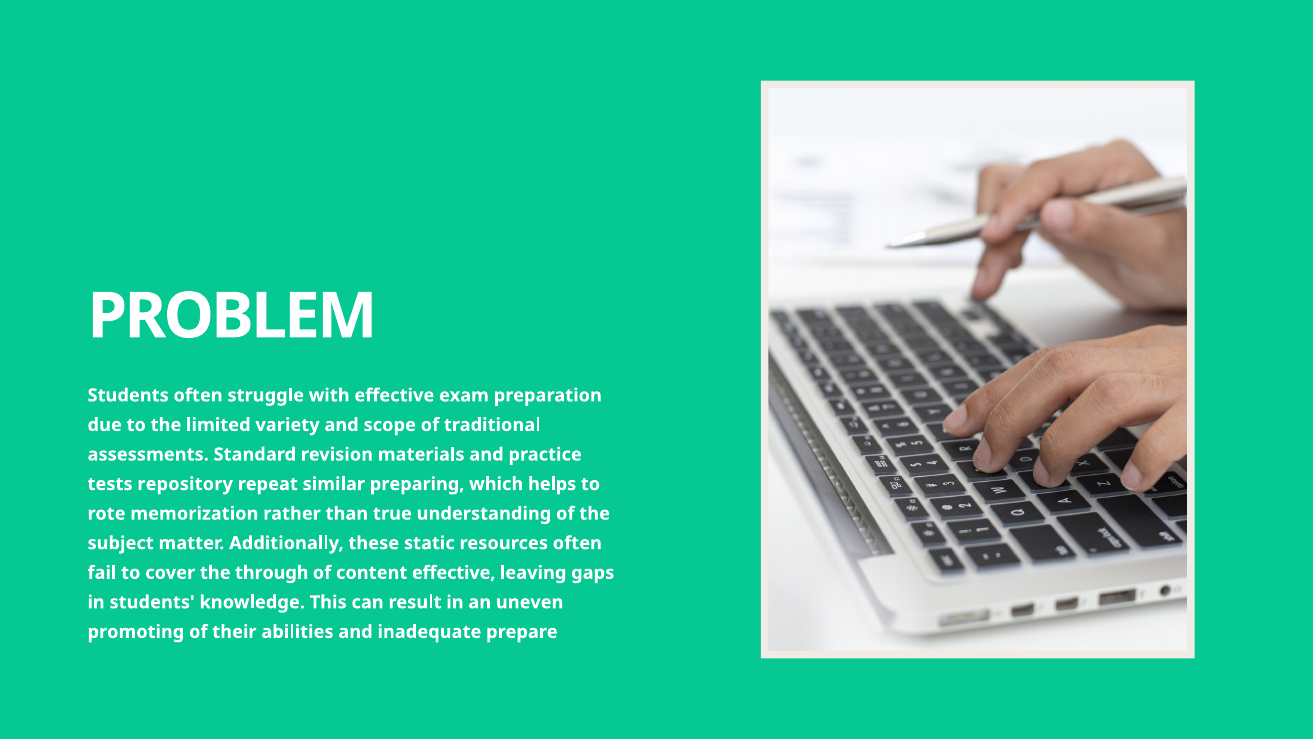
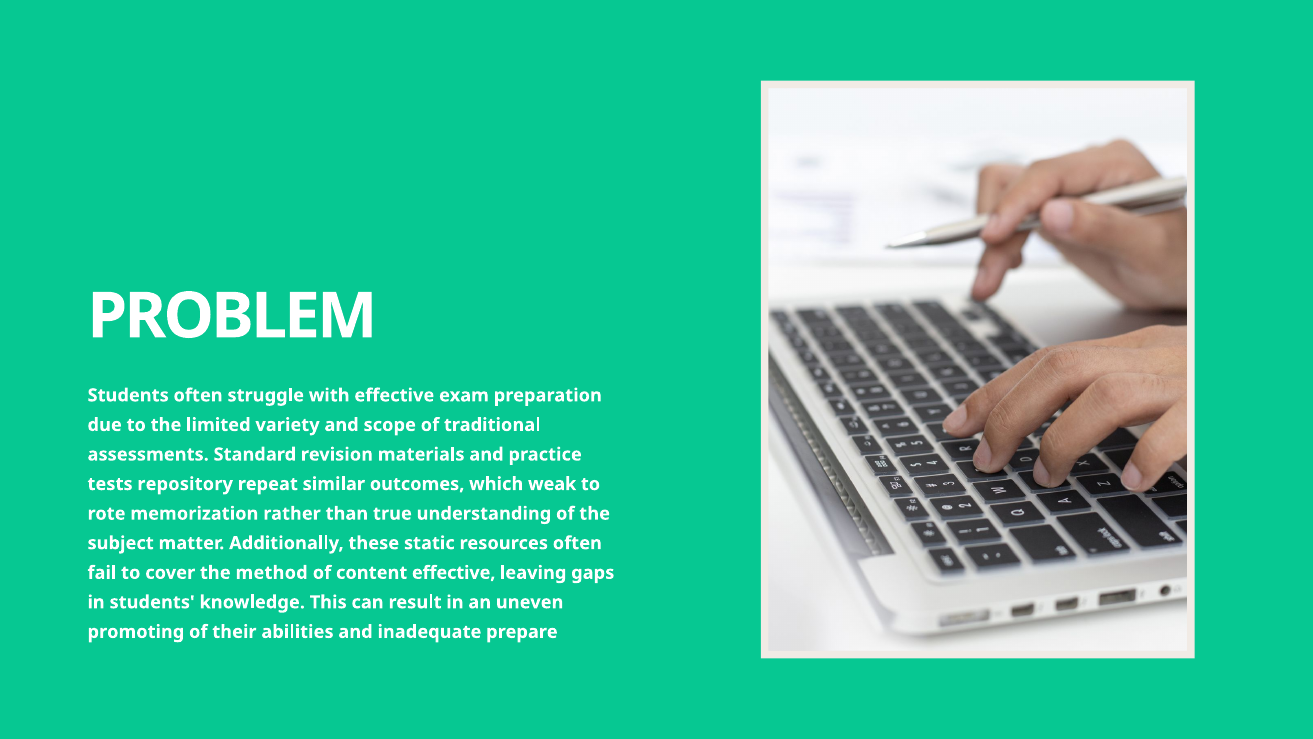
preparing: preparing -> outcomes
helps: helps -> weak
through: through -> method
